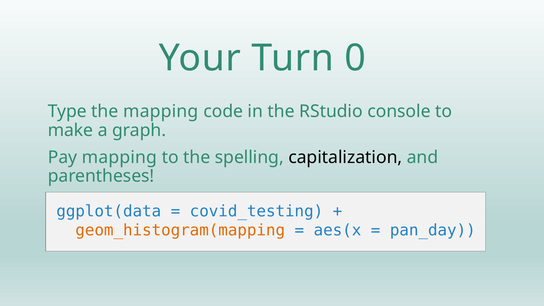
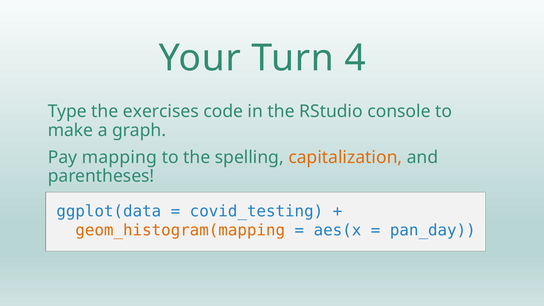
0: 0 -> 4
the mapping: mapping -> exercises
capitalization colour: black -> orange
